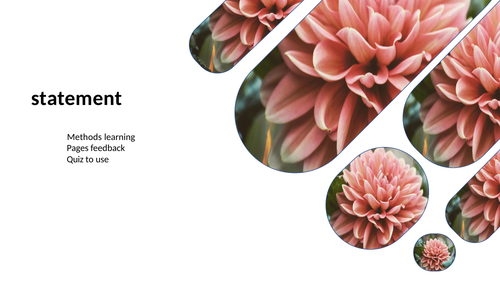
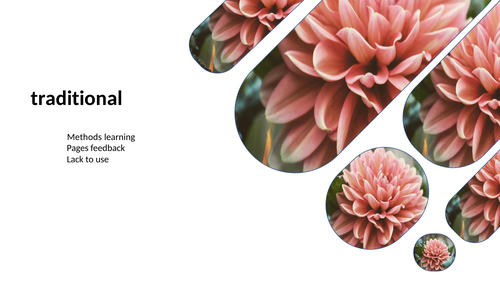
statement: statement -> traditional
Quiz: Quiz -> Lack
